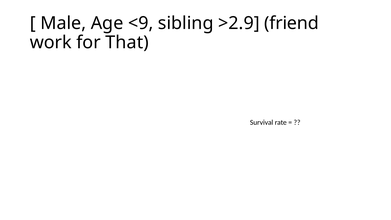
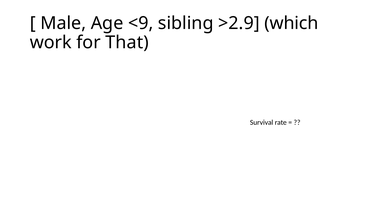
friend: friend -> which
